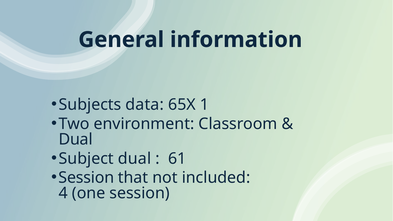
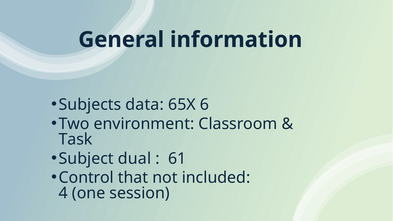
1: 1 -> 6
Dual at (76, 139): Dual -> Task
Session at (86, 178): Session -> Control
